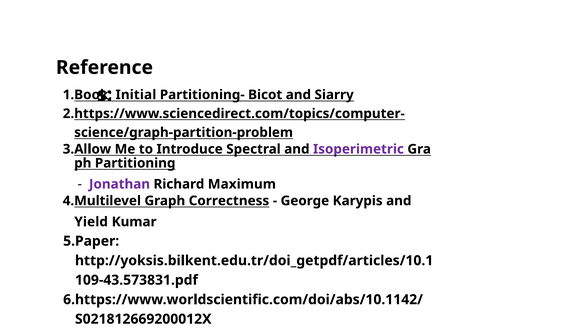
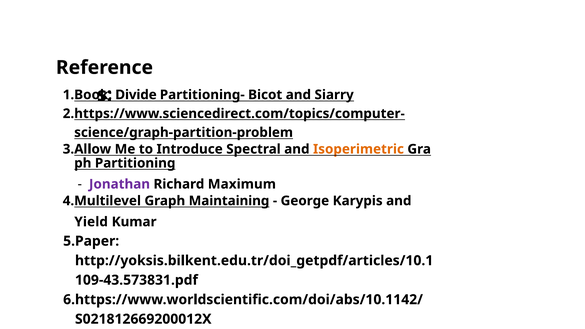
Initial: Initial -> Divide
Isoperimetric colour: purple -> orange
Correctness: Correctness -> Maintaining
